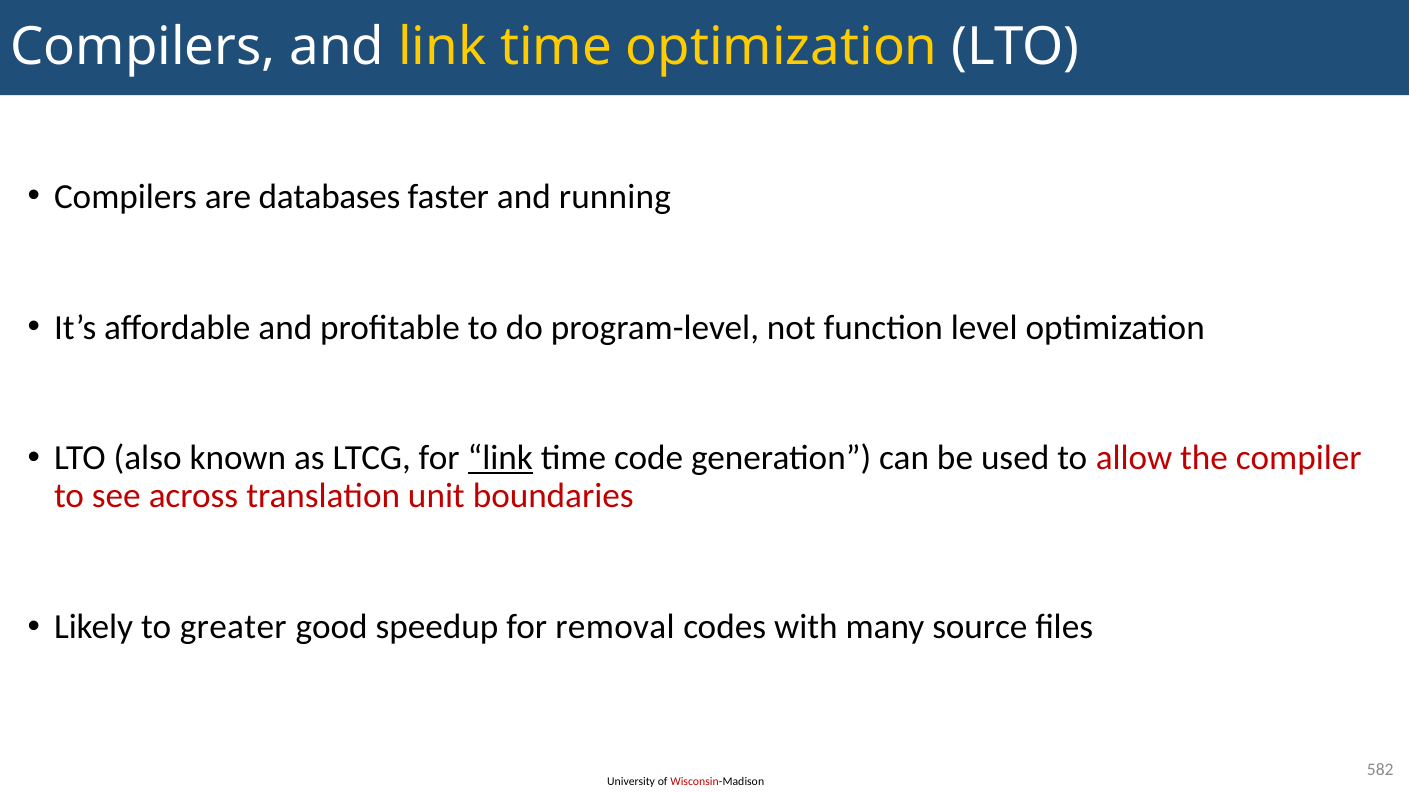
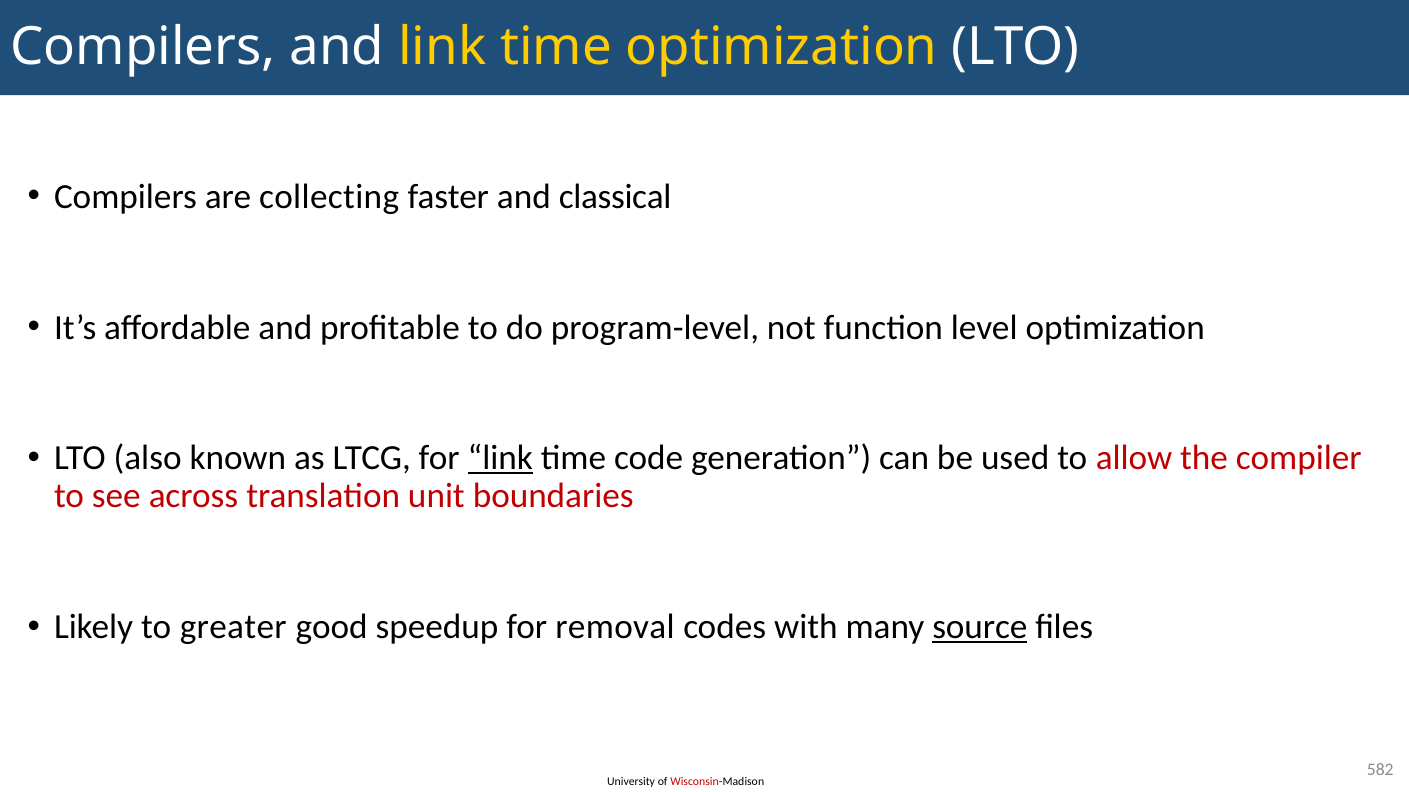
databases: databases -> collecting
running: running -> classical
source underline: none -> present
